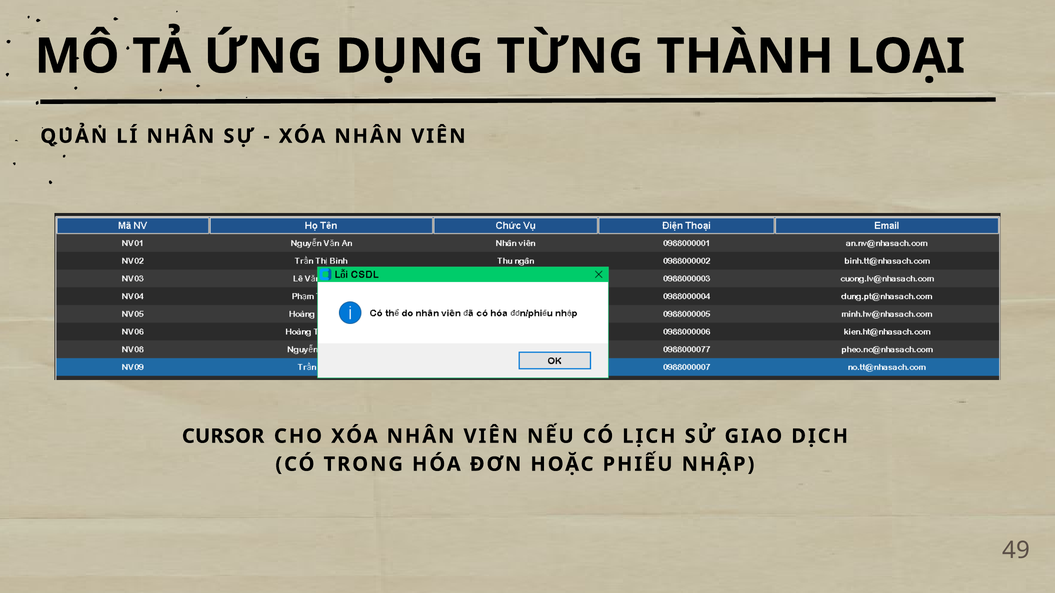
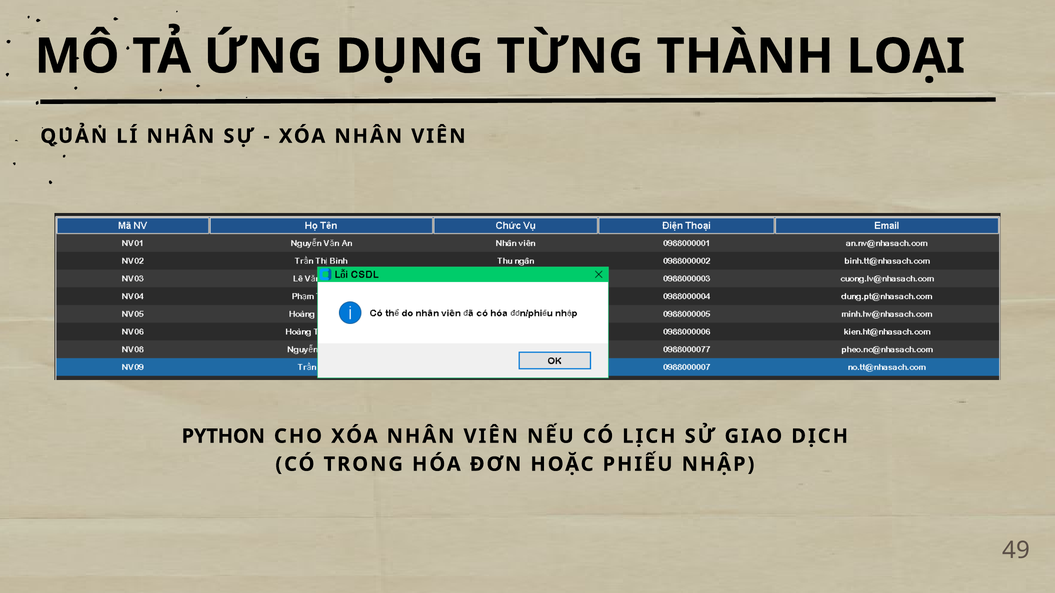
CURSOR: CURSOR -> PYTHON
